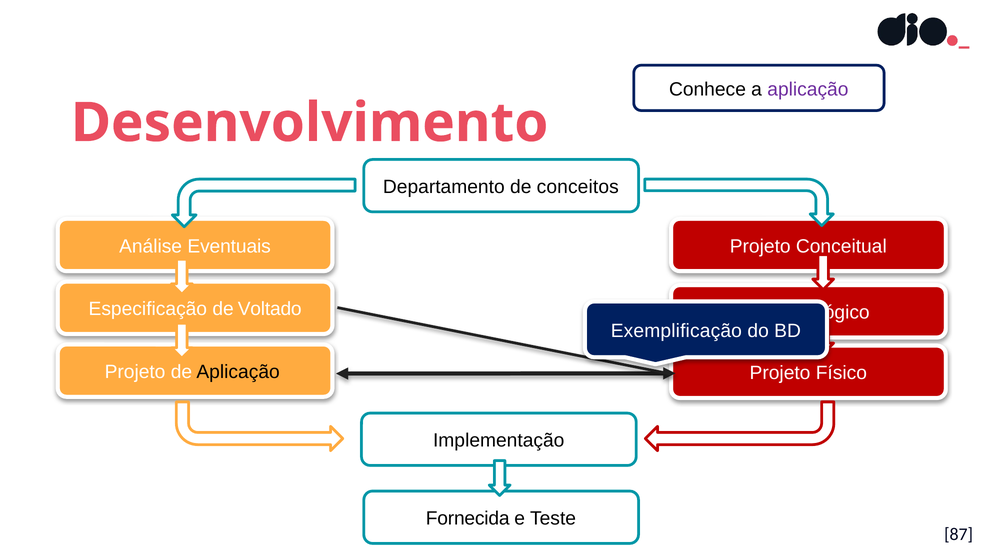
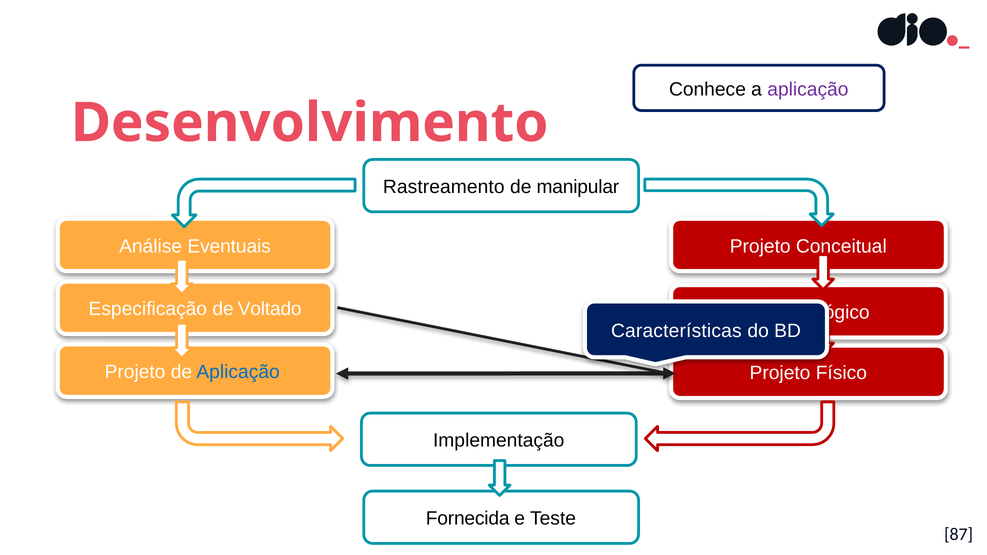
Departamento: Departamento -> Rastreamento
conceitos: conceitos -> manipular
Exemplificação: Exemplificação -> Características
Aplicação at (238, 372) colour: black -> blue
